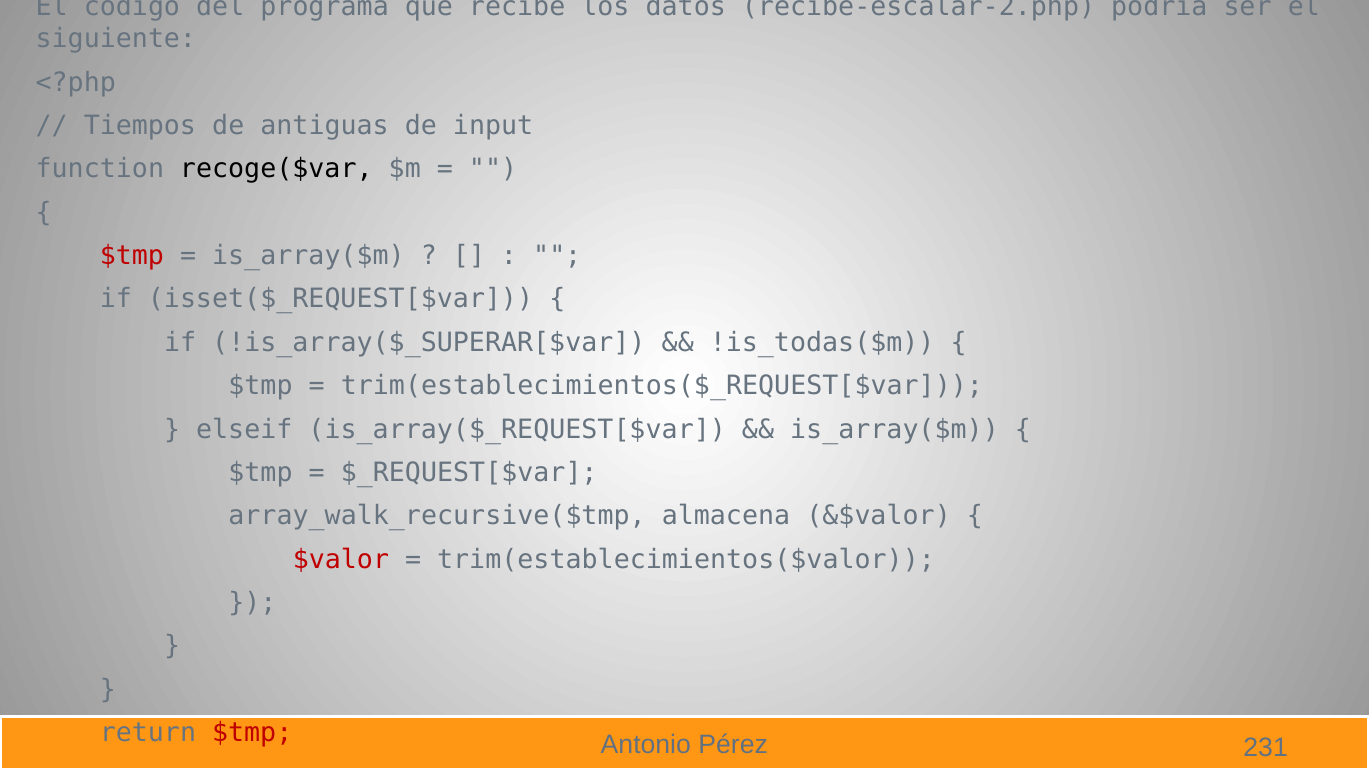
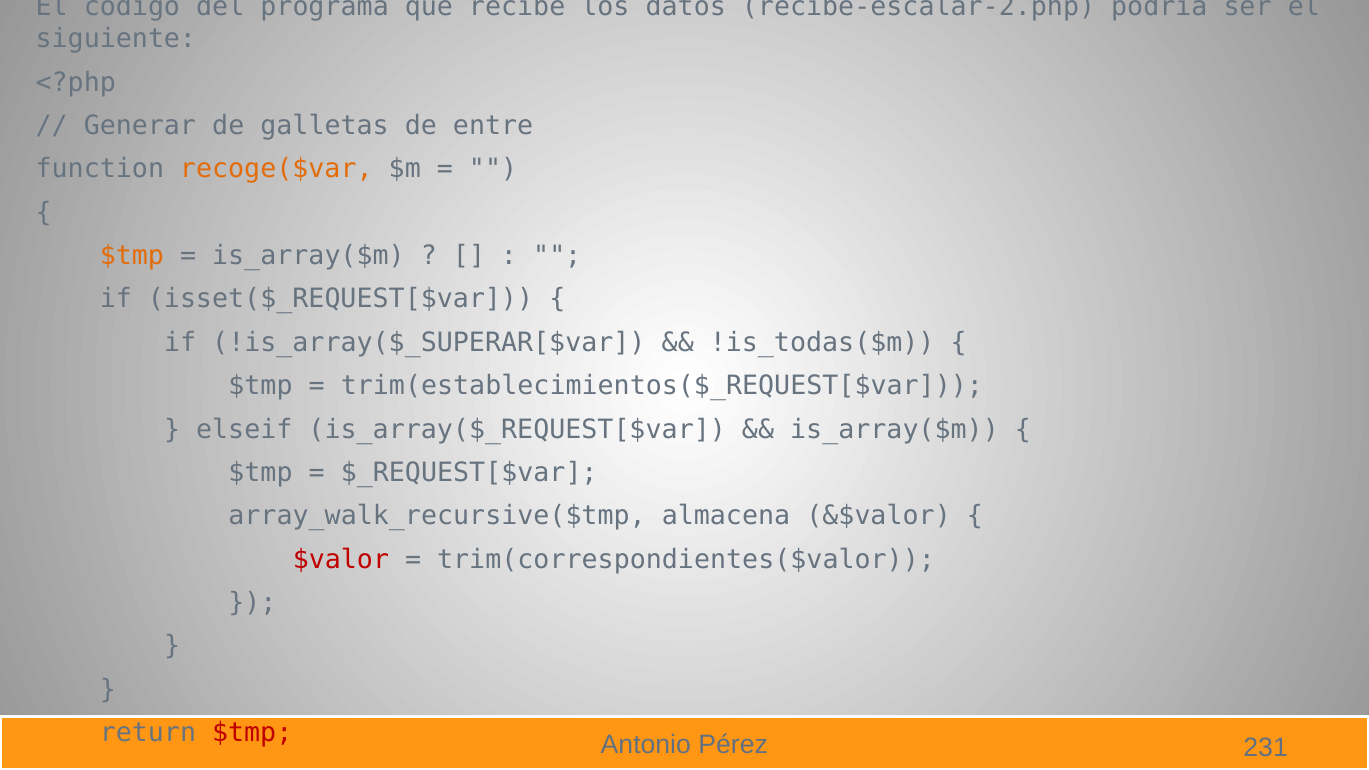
Tiempos: Tiempos -> Generar
antiguas: antiguas -> galletas
input: input -> entre
recoge($var colour: black -> orange
$tmp at (132, 256) colour: red -> orange
trim(establecimientos($valor: trim(establecimientos($valor -> trim(correspondientes($valor
